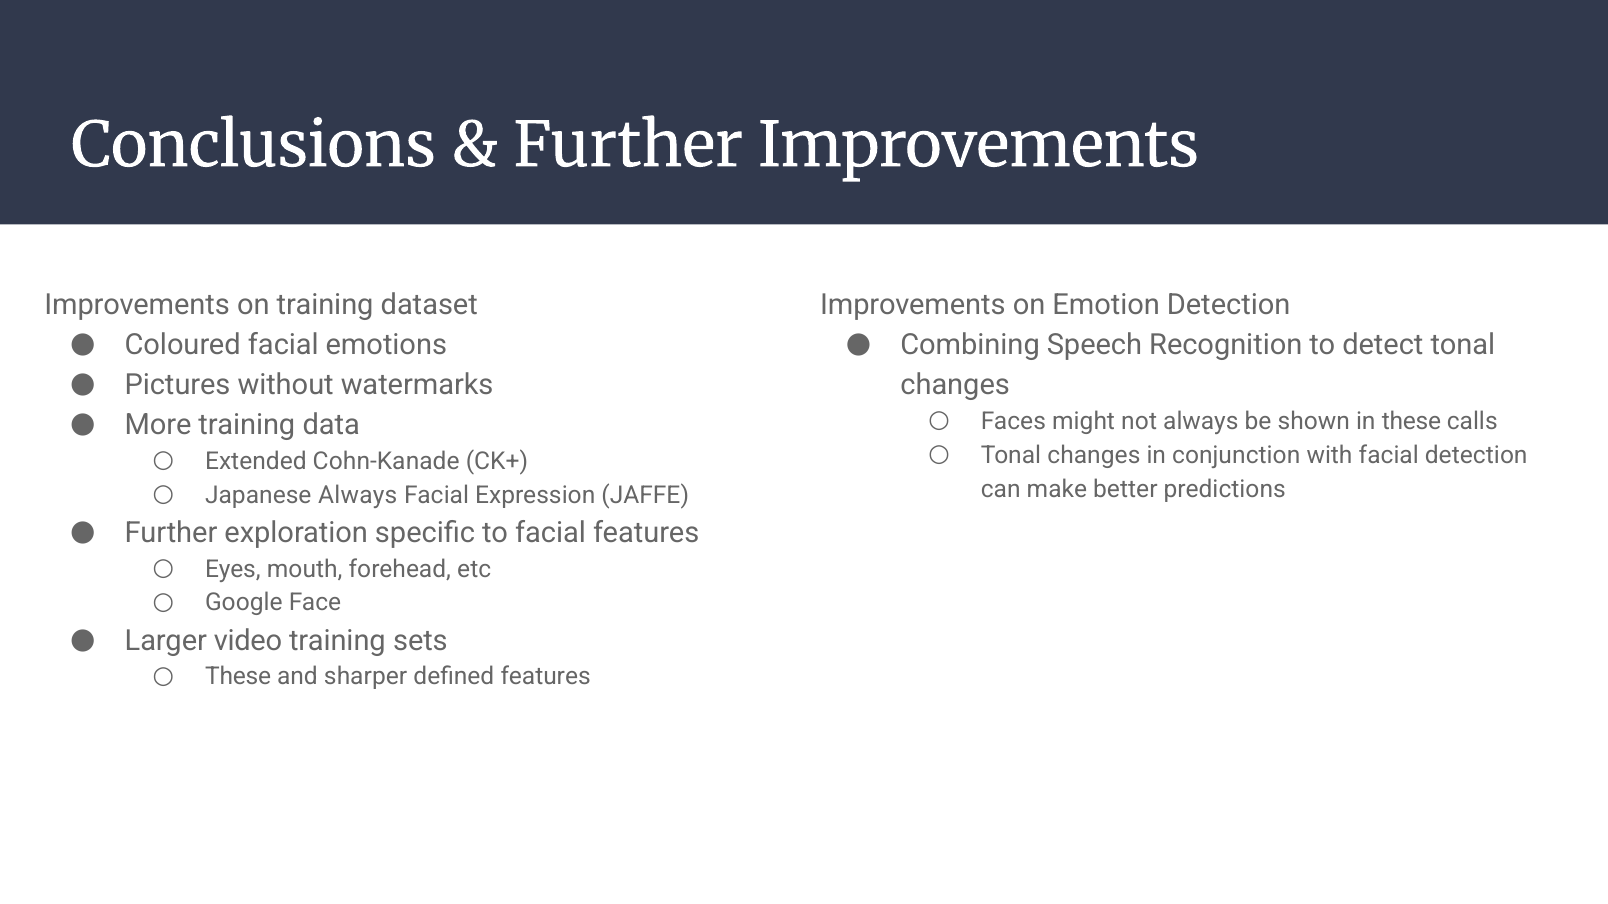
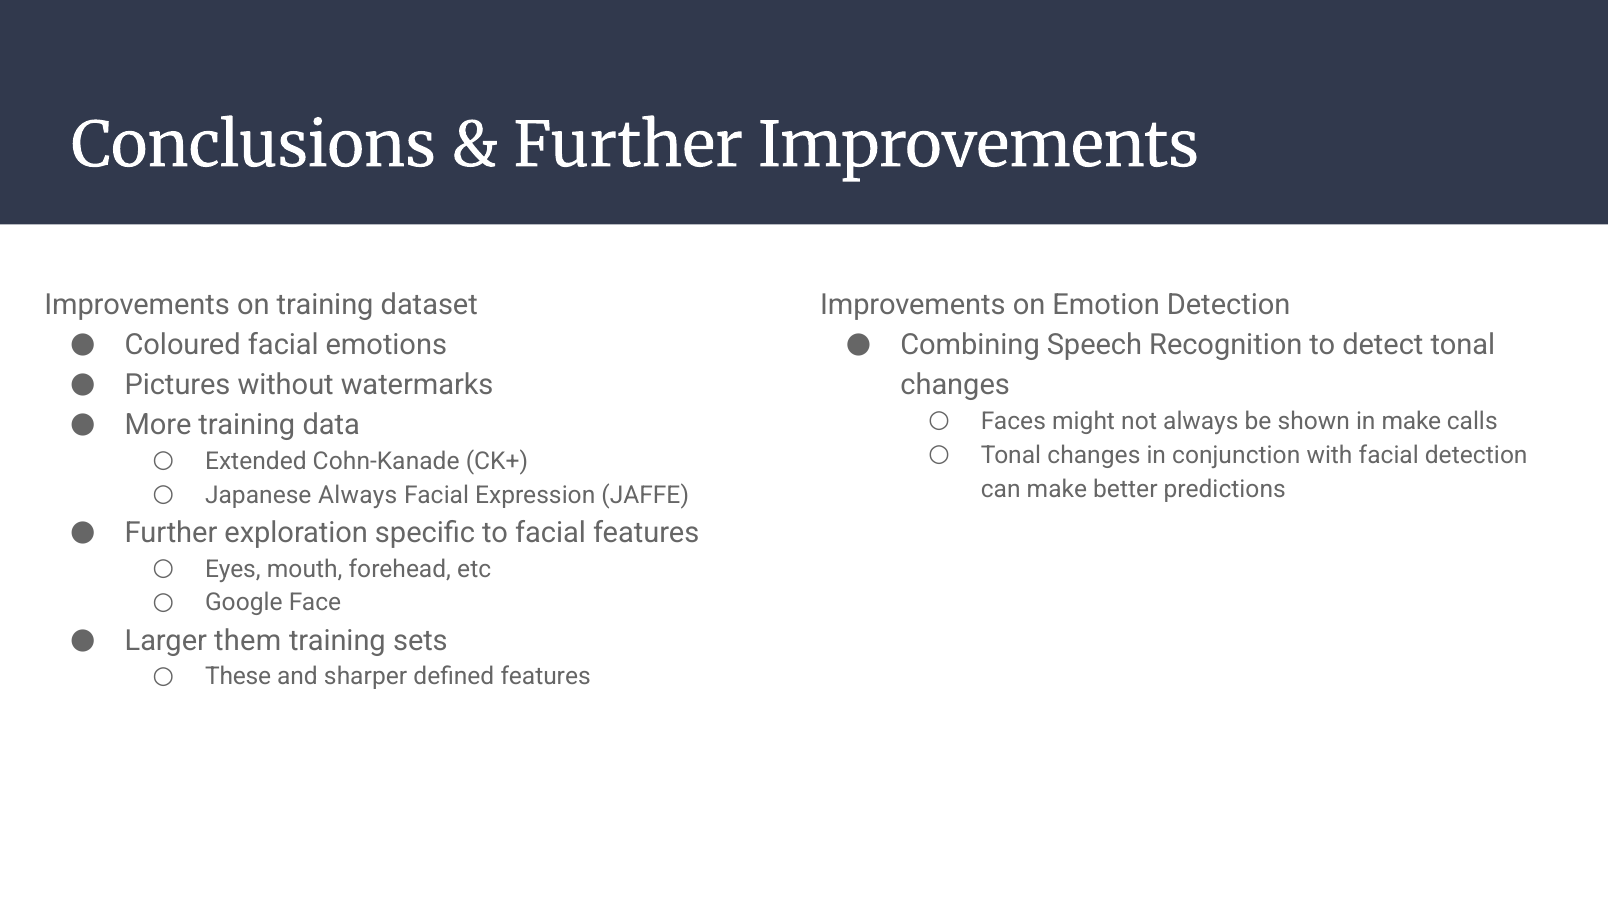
in these: these -> make
video: video -> them
